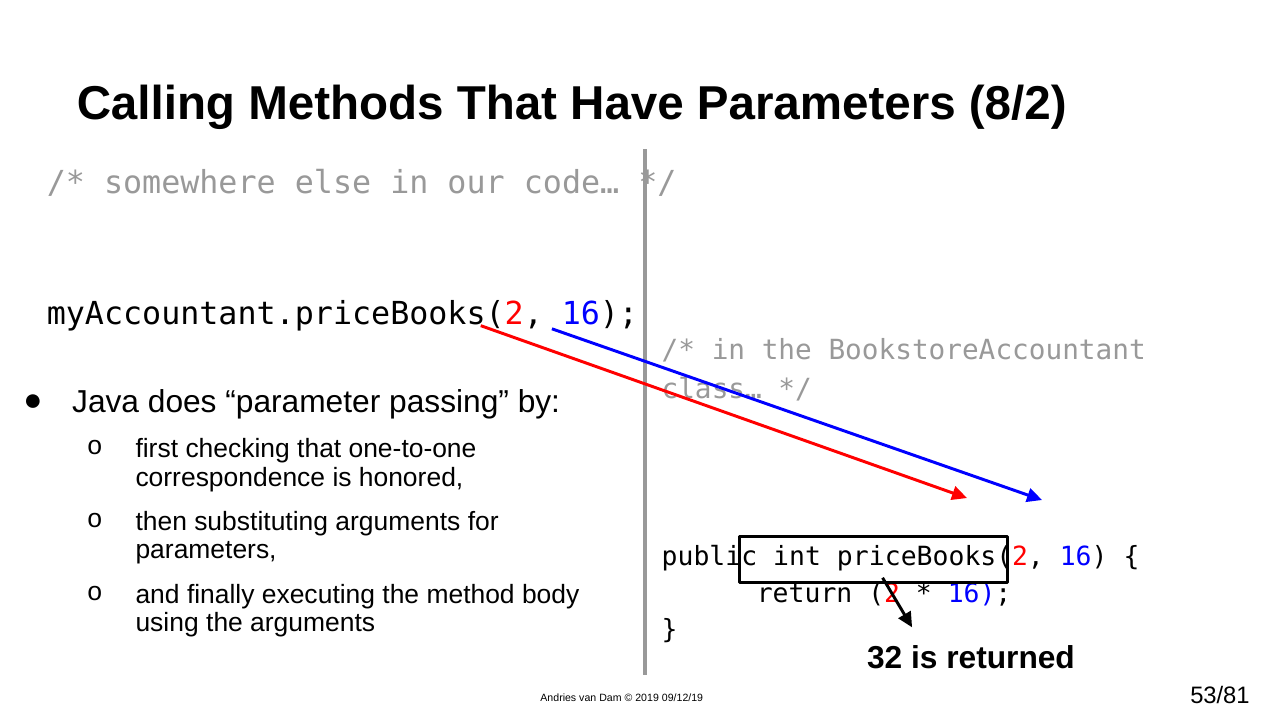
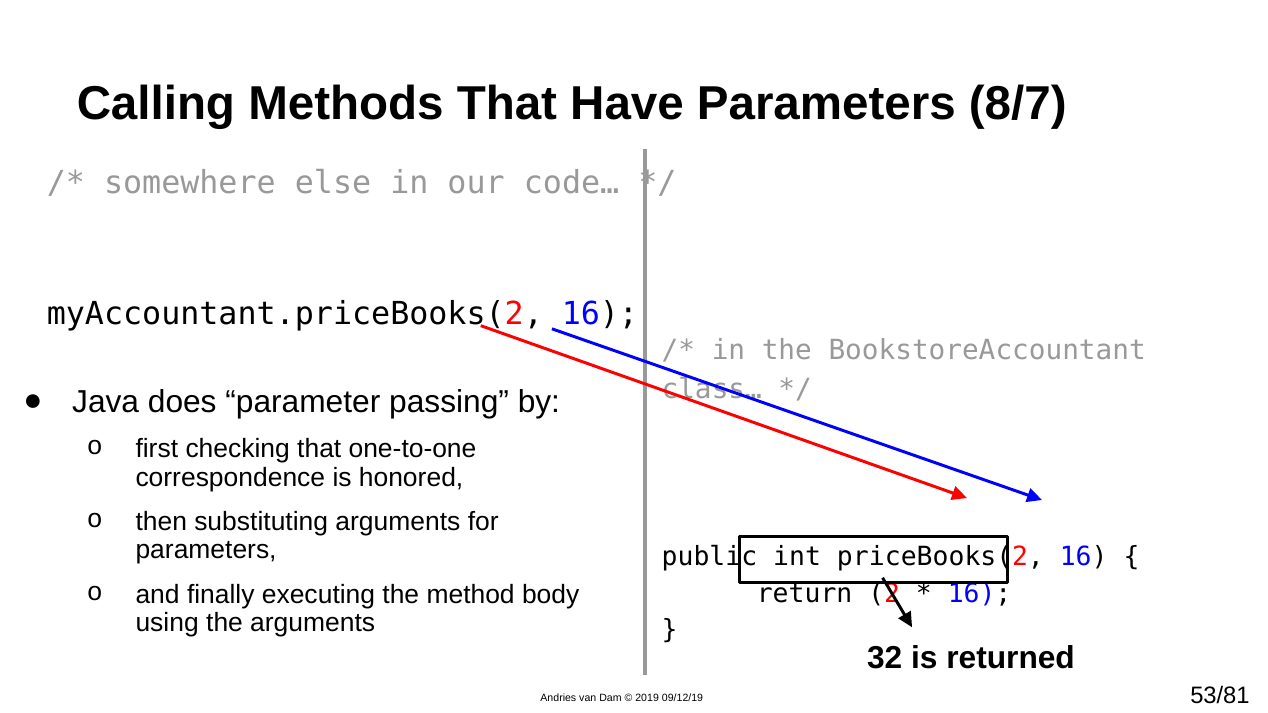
8/2: 8/2 -> 8/7
